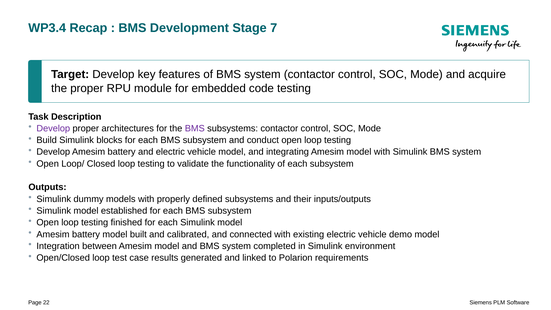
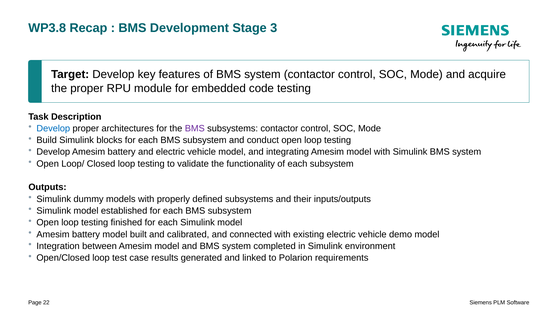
WP3.4: WP3.4 -> WP3.8
7: 7 -> 3
Develop at (53, 128) colour: purple -> blue
